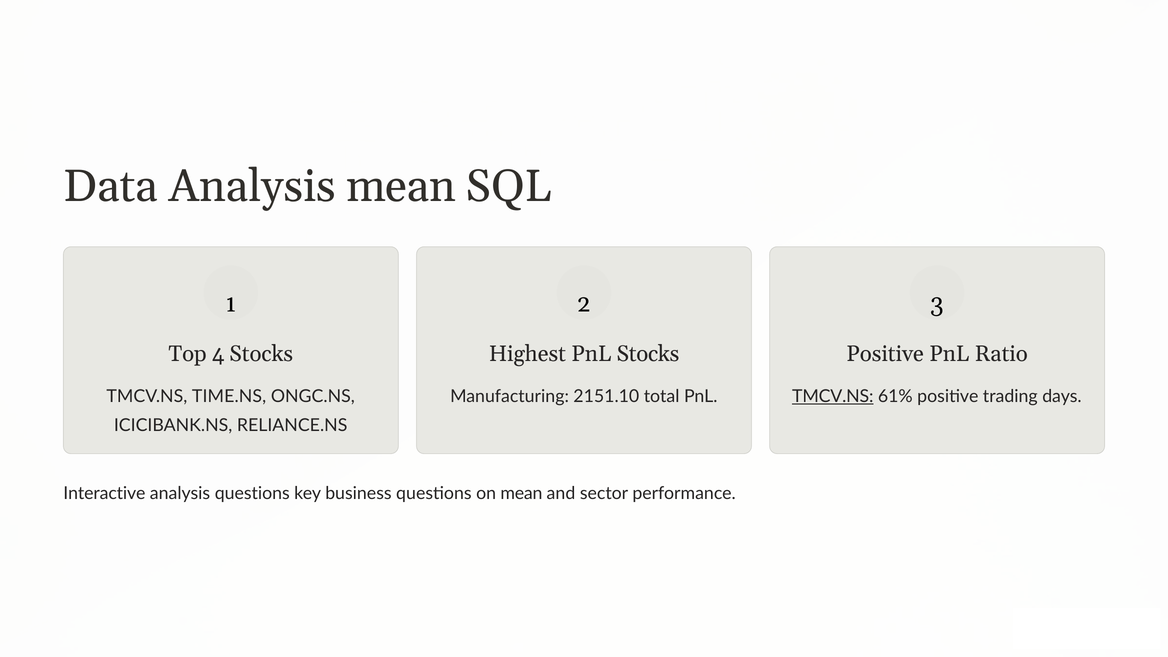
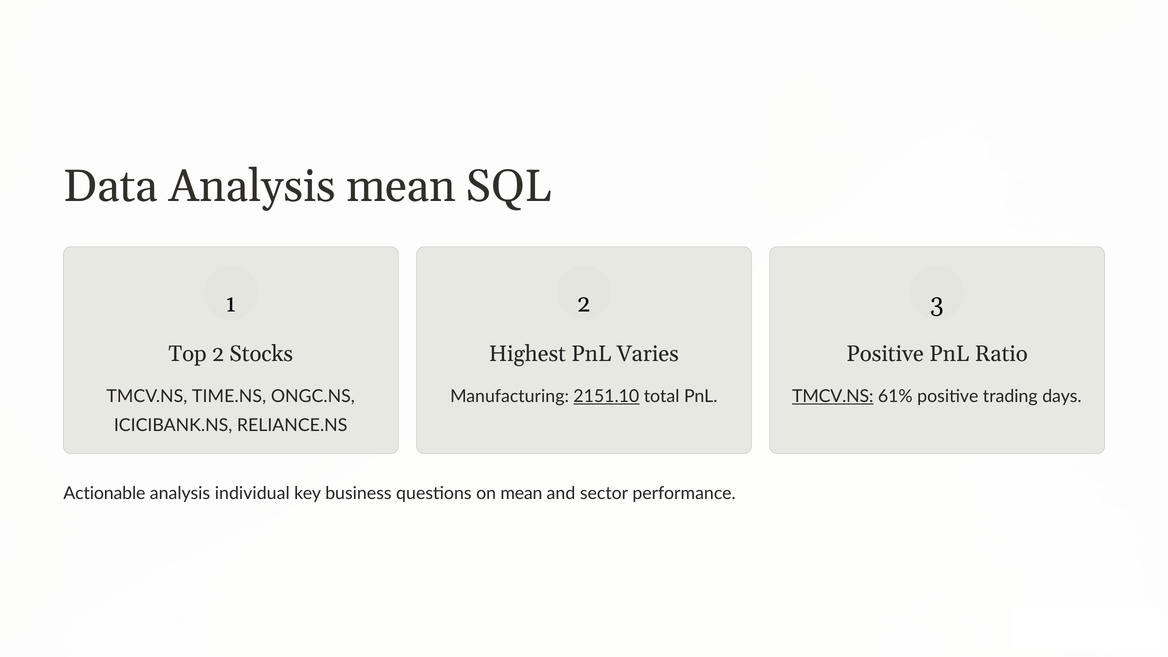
Top 4: 4 -> 2
PnL Stocks: Stocks -> Varies
2151.10 underline: none -> present
Interactive: Interactive -> Actionable
analysis questions: questions -> individual
